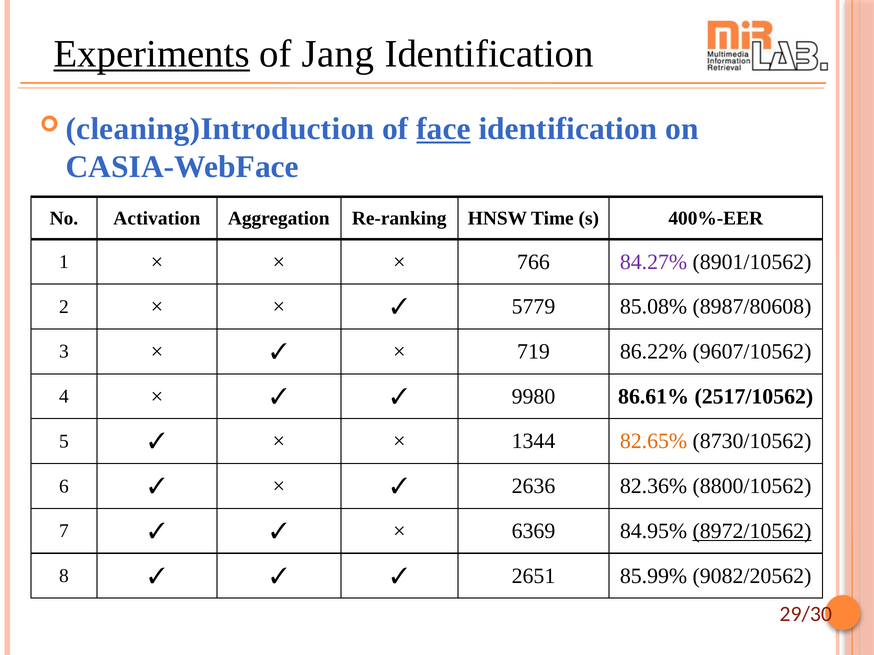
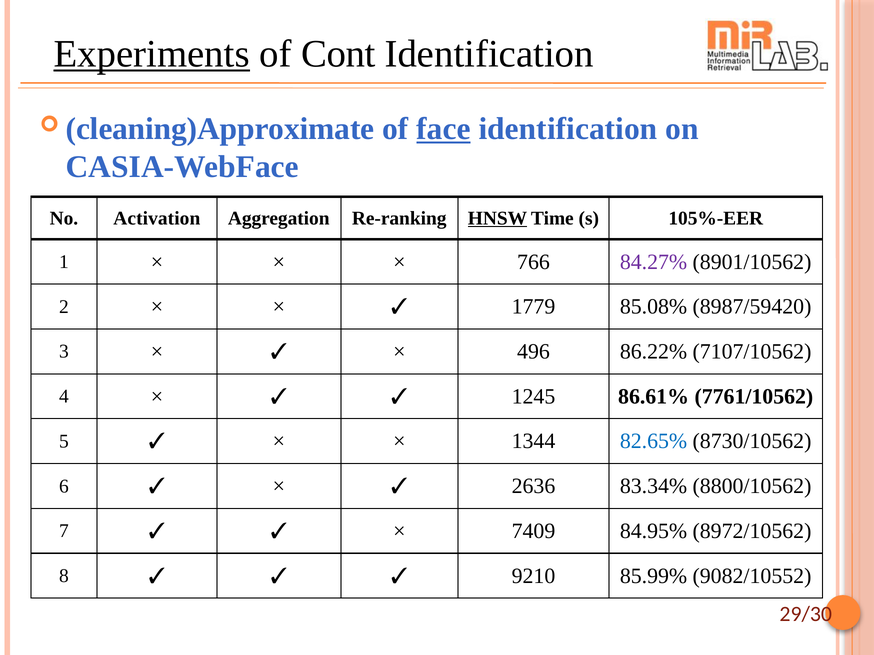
Jang: Jang -> Cont
cleaning)Introduction: cleaning)Introduction -> cleaning)Approximate
HNSW underline: none -> present
400%-EER: 400%-EER -> 105%-EER
5779: 5779 -> 1779
8987/80608: 8987/80608 -> 8987/59420
719: 719 -> 496
9607/10562: 9607/10562 -> 7107/10562
9980: 9980 -> 1245
2517/10562: 2517/10562 -> 7761/10562
82.65% colour: orange -> blue
82.36%: 82.36% -> 83.34%
6369: 6369 -> 7409
8972/10562 underline: present -> none
2651: 2651 -> 9210
9082/20562: 9082/20562 -> 9082/10552
